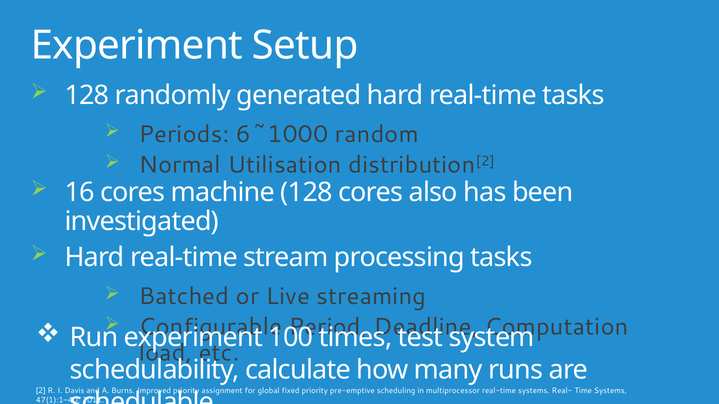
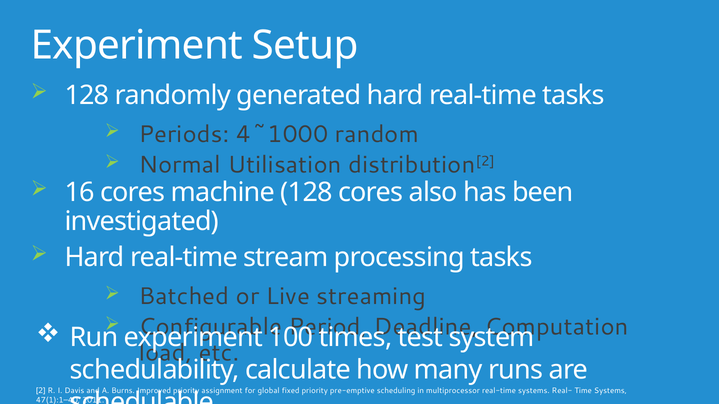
6~1000: 6~1000 -> 4~1000
